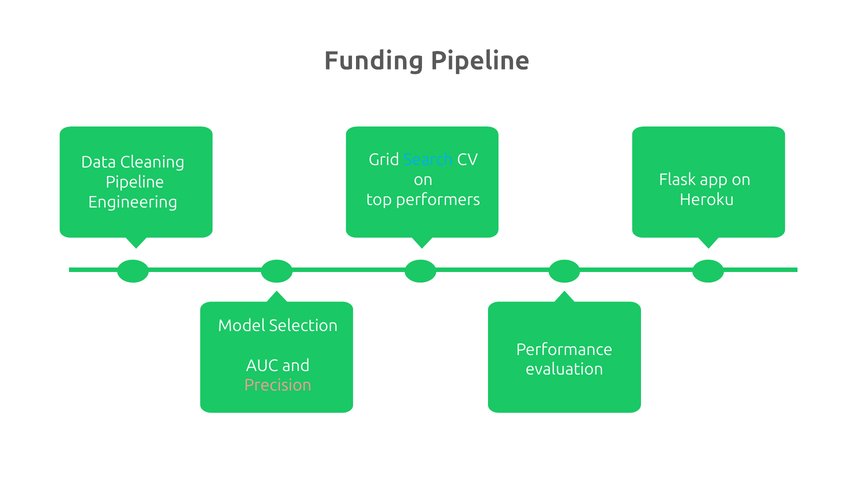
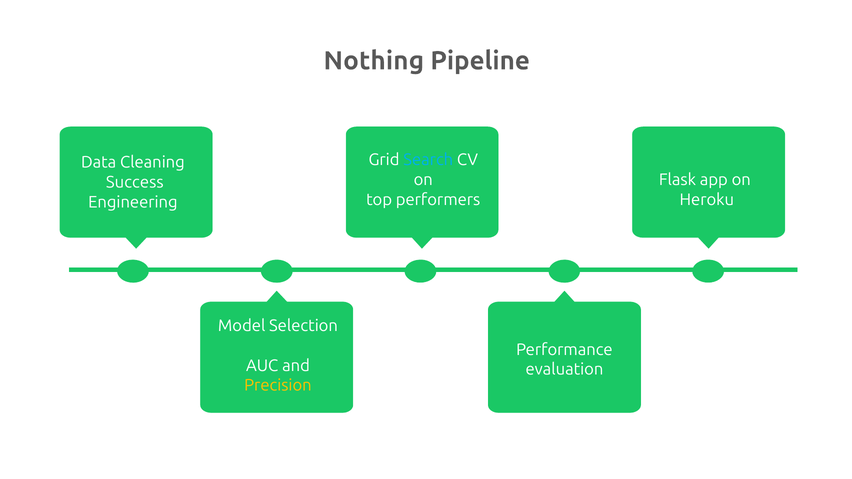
Funding: Funding -> Nothing
Pipeline at (135, 182): Pipeline -> Success
Precision colour: pink -> yellow
